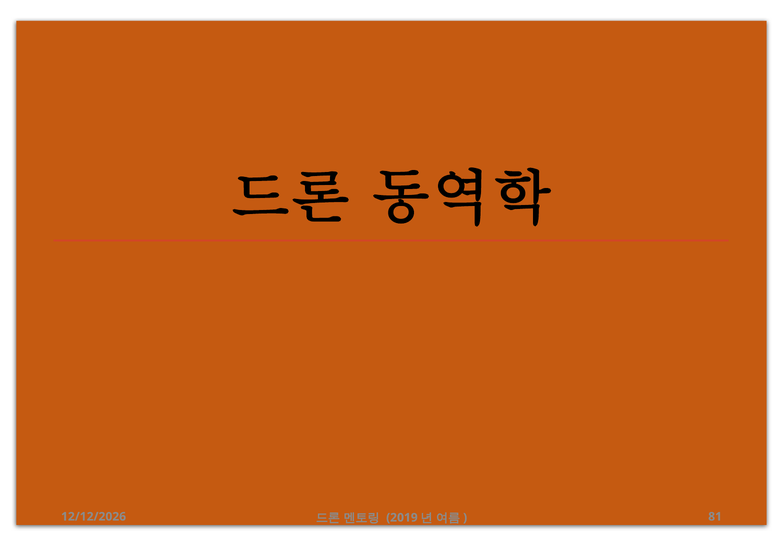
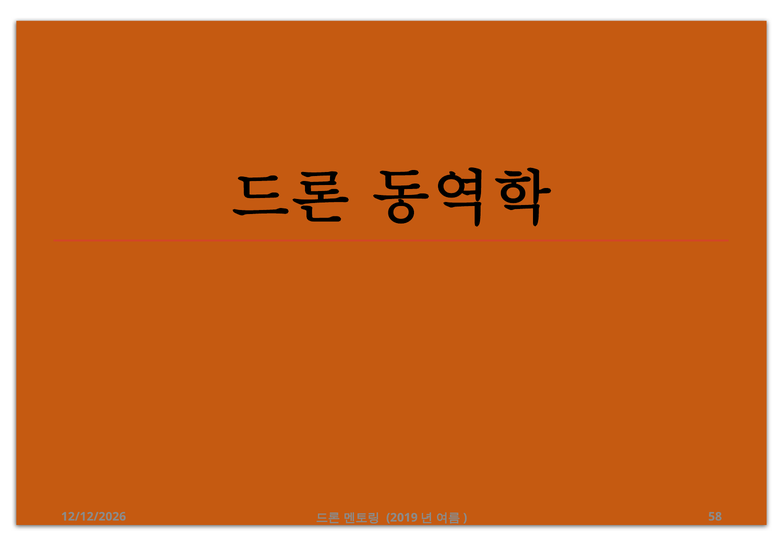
81: 81 -> 58
